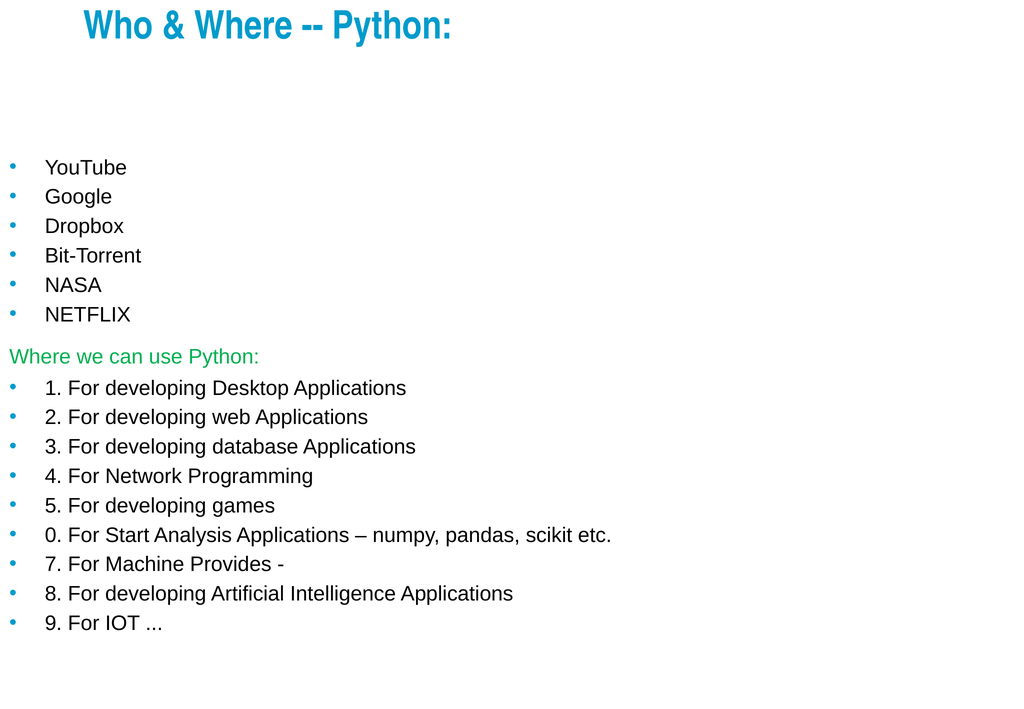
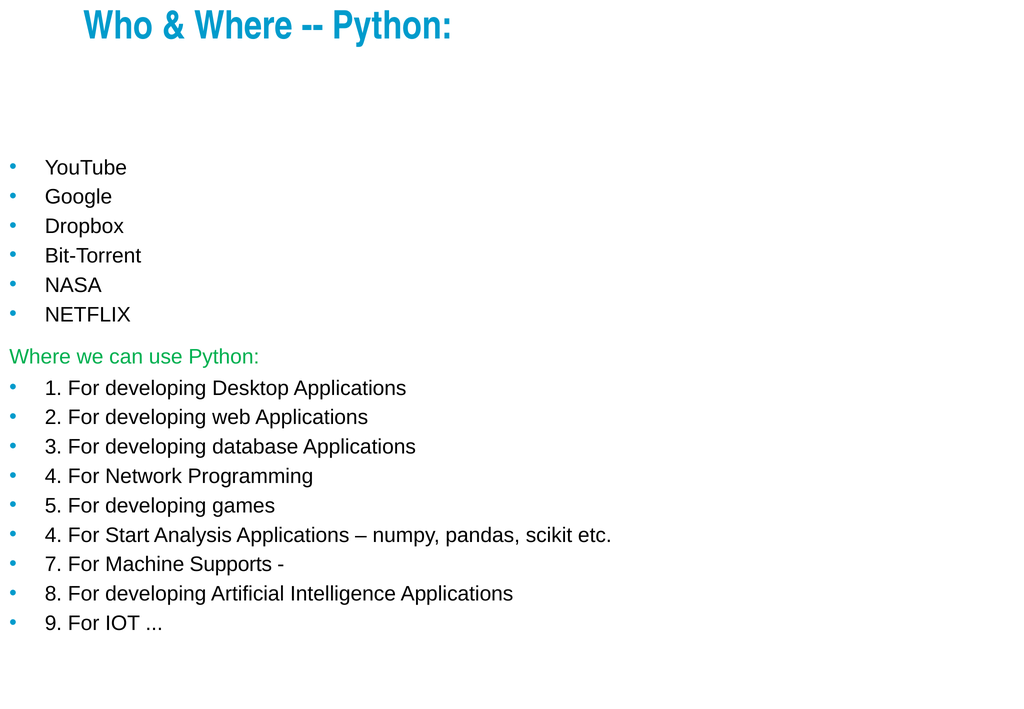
0 at (53, 535): 0 -> 4
Provides: Provides -> Supports
